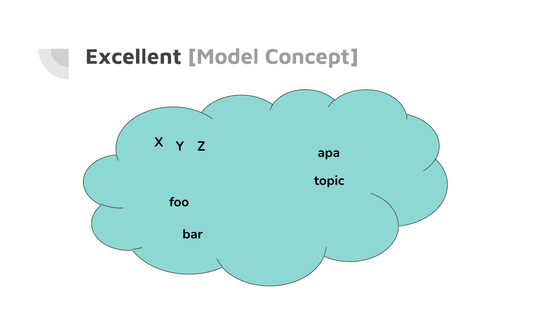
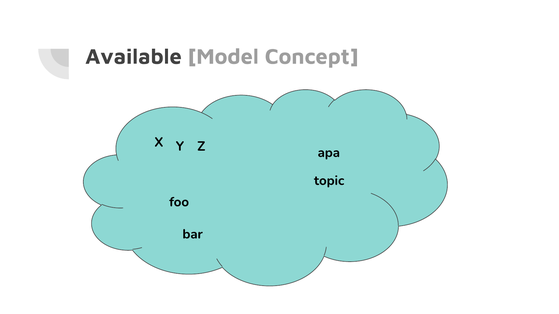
Excellent: Excellent -> Available
